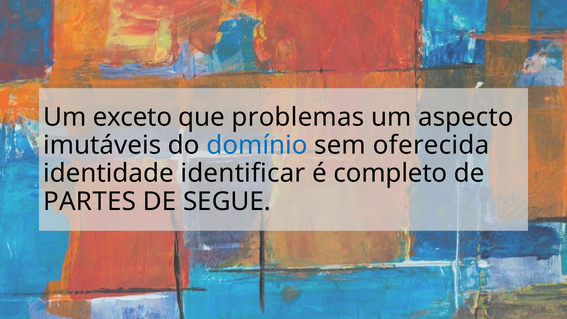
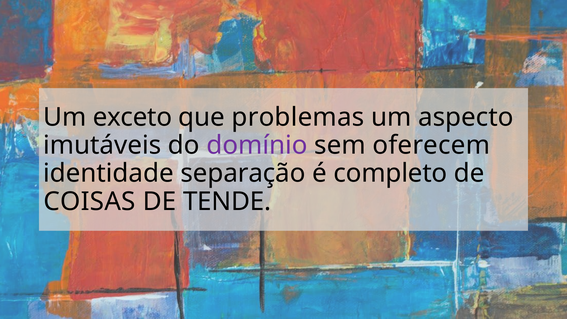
domínio colour: blue -> purple
oferecida: oferecida -> oferecem
identificar: identificar -> separação
PARTES: PARTES -> COISAS
SEGUE: SEGUE -> TENDE
